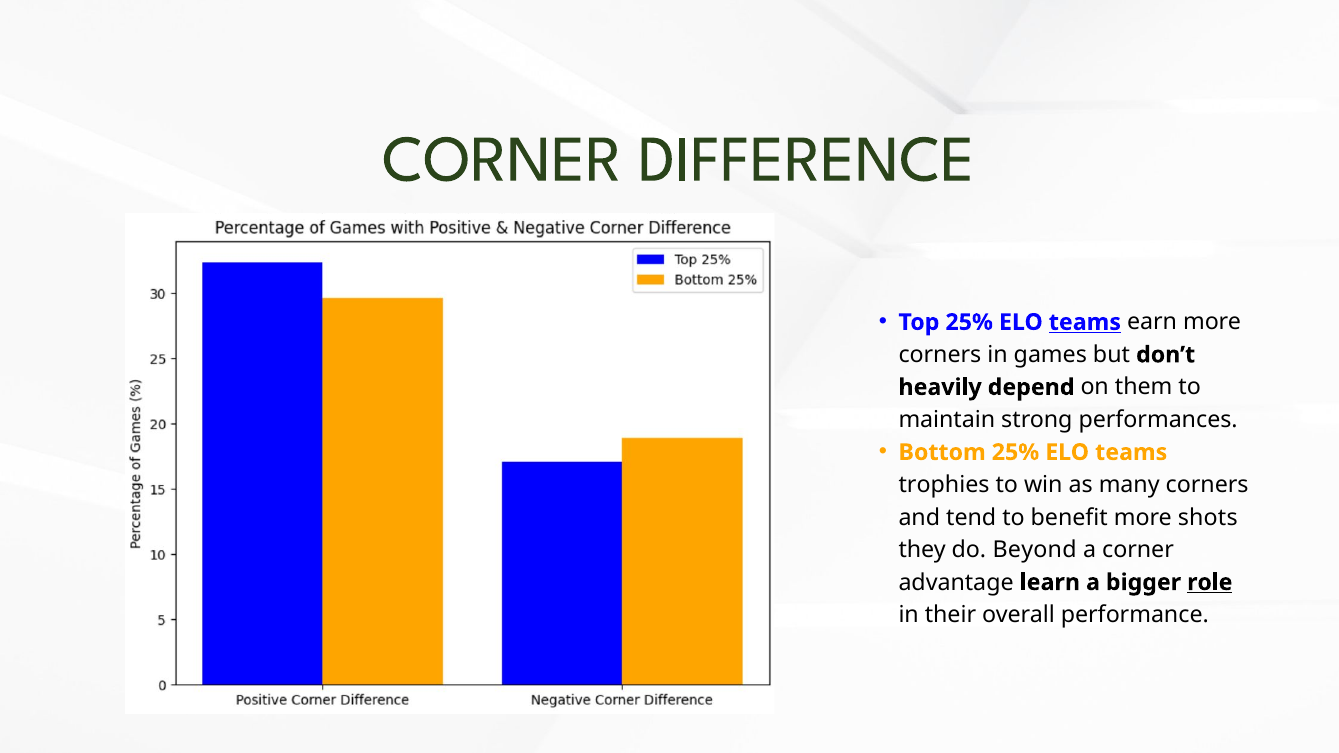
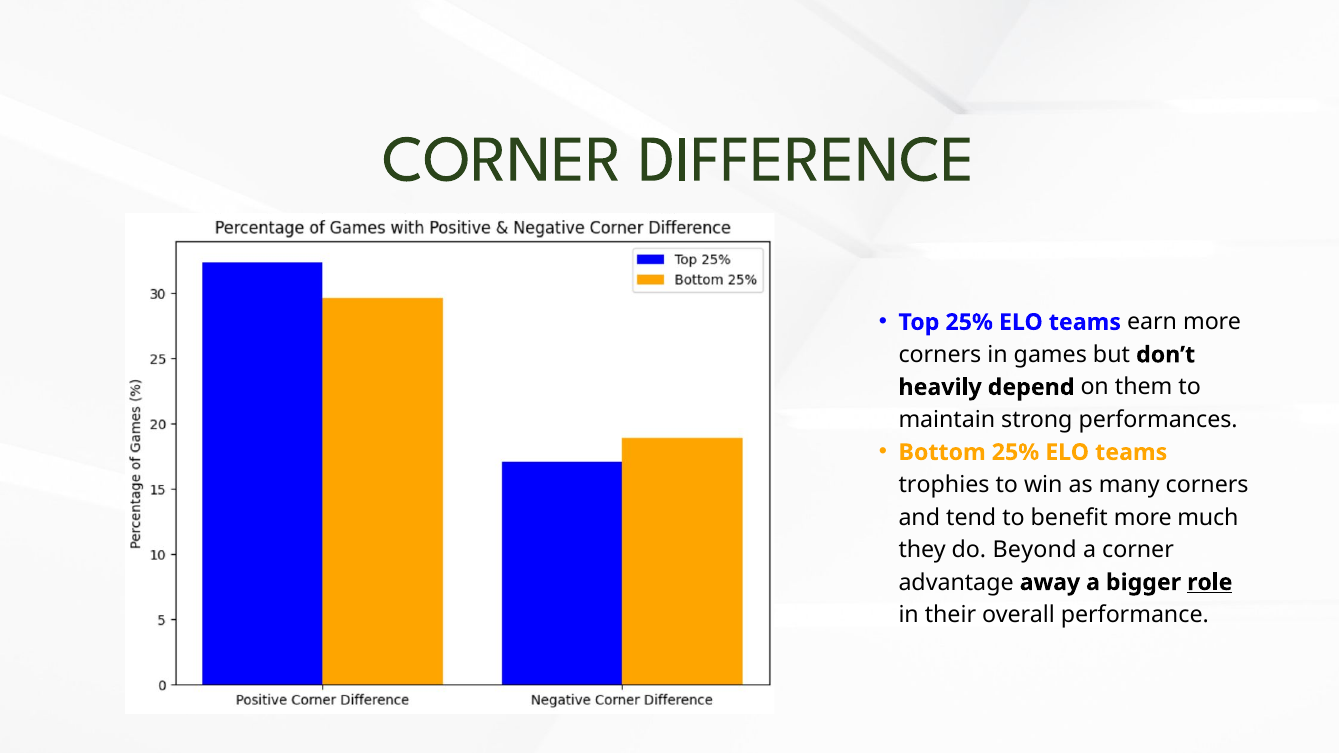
teams at (1085, 322) underline: present -> none
shots: shots -> much
learn: learn -> away
